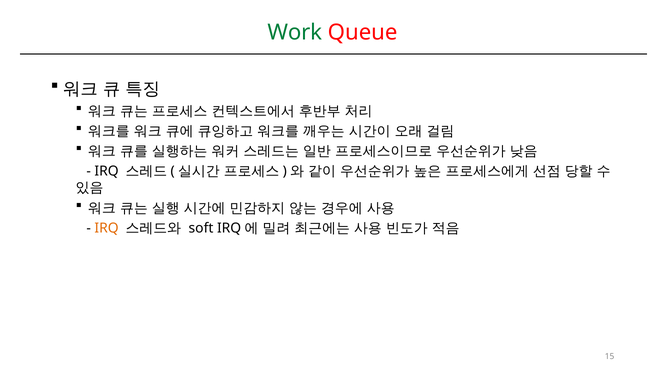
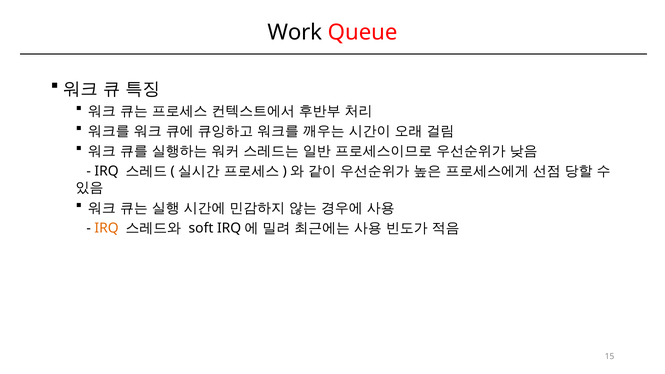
Work colour: green -> black
